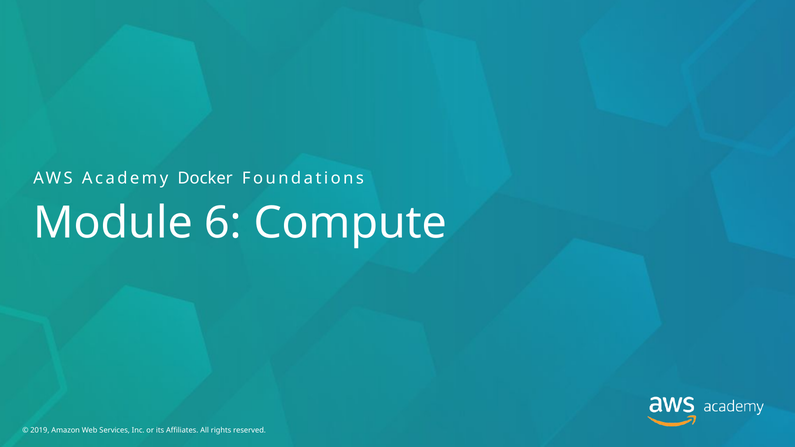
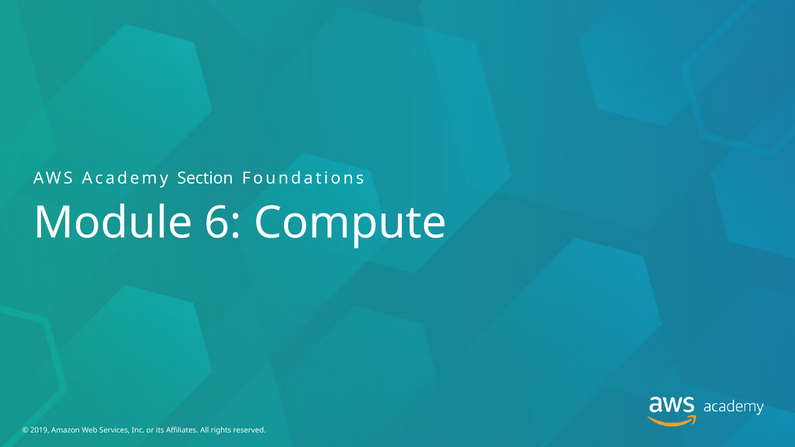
Docker: Docker -> Section
